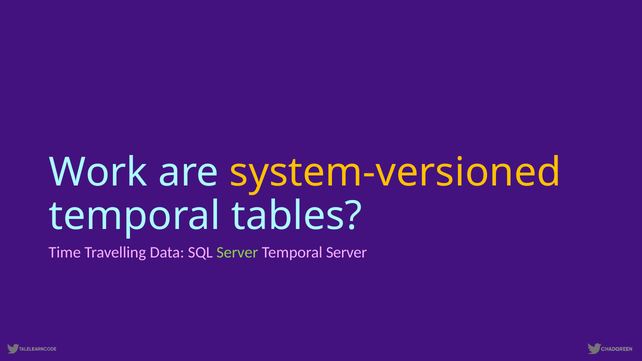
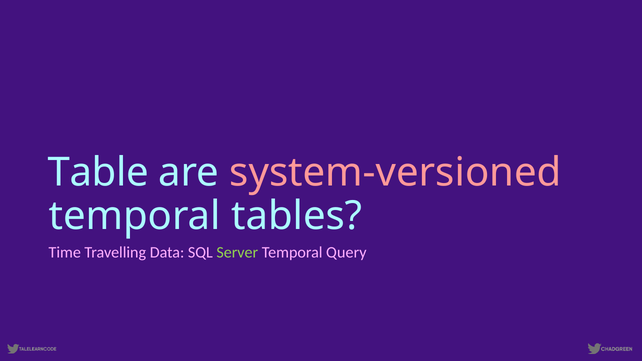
Work: Work -> Table
system-versioned colour: yellow -> pink
Temporal Server: Server -> Query
